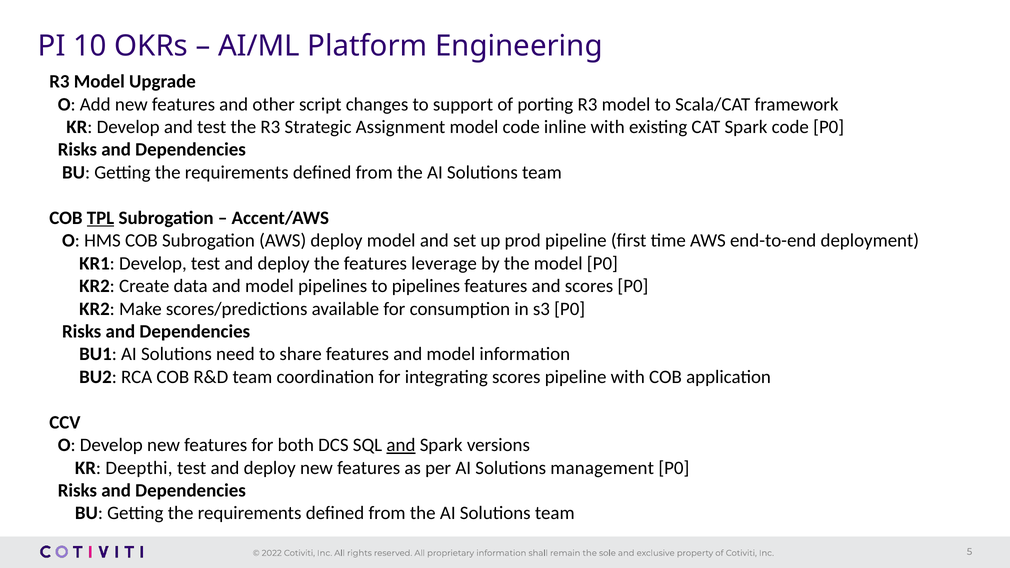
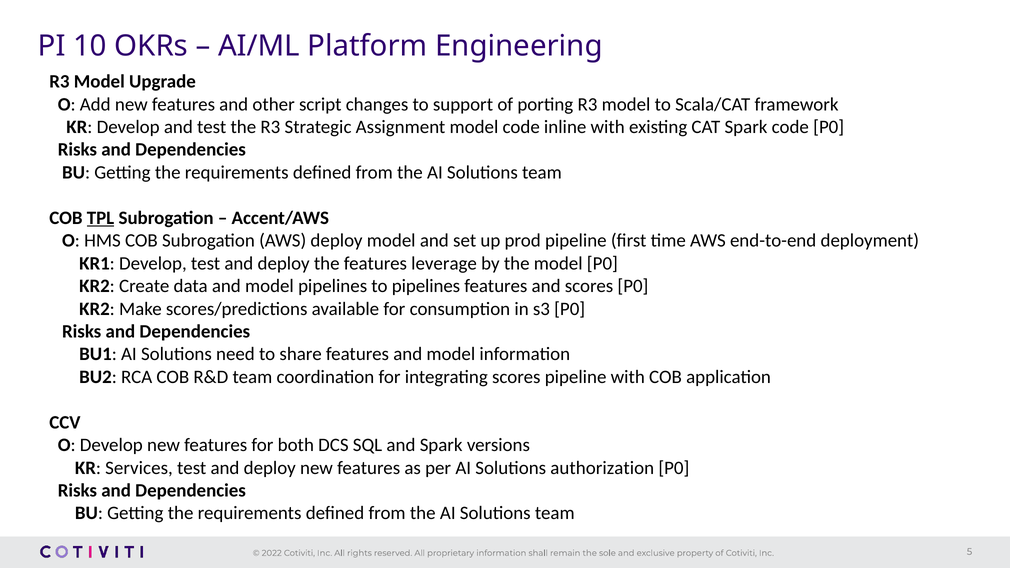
and at (401, 445) underline: present -> none
Deepthi: Deepthi -> Services
management: management -> authorization
